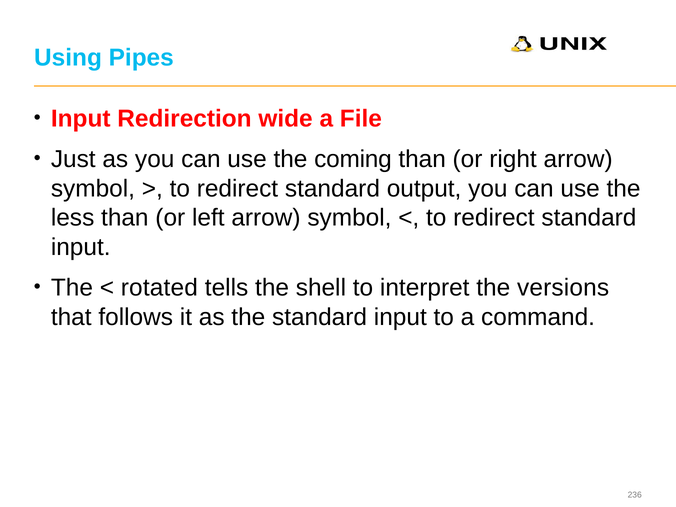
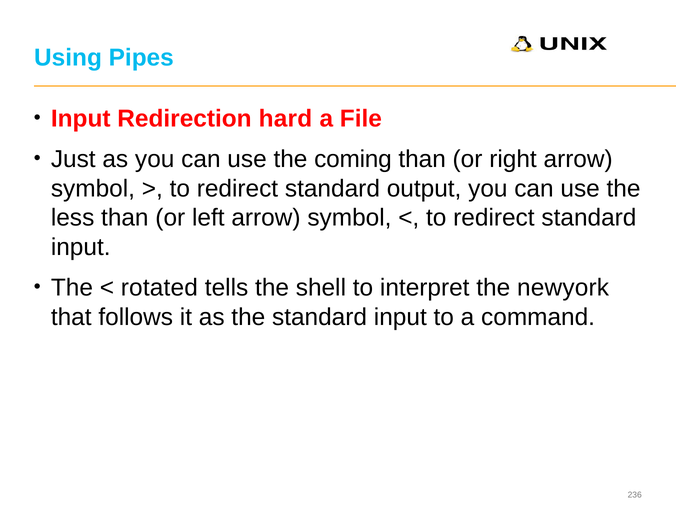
wide: wide -> hard
versions: versions -> newyork
